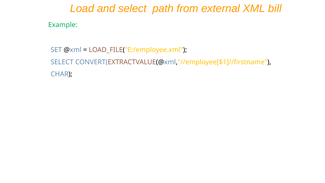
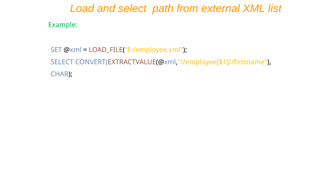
bill: bill -> list
